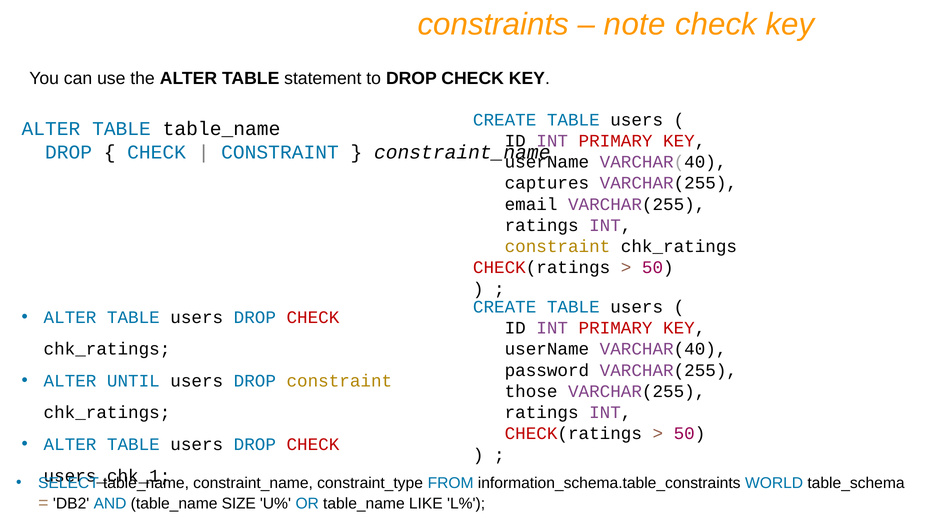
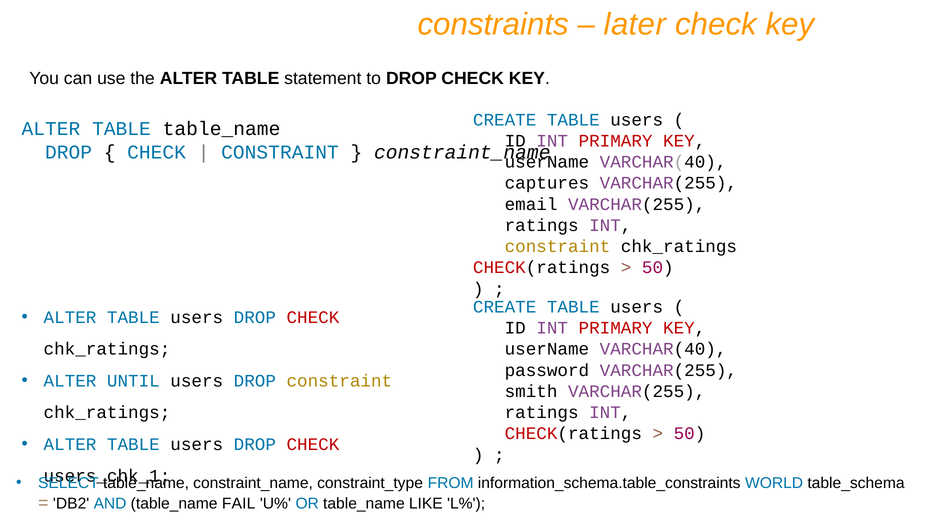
note: note -> later
those: those -> smith
SIZE: SIZE -> FAIL
